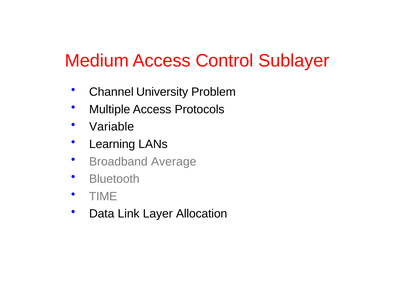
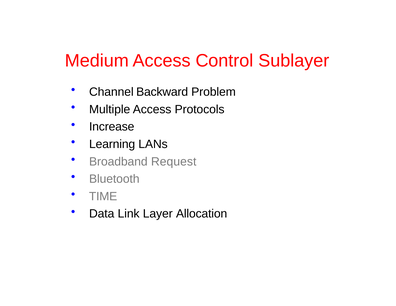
University: University -> Backward
Variable: Variable -> Increase
Average: Average -> Request
